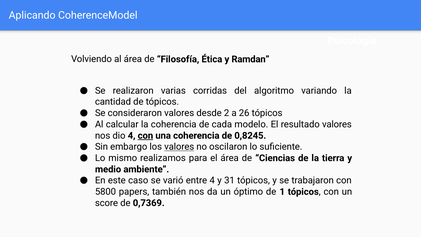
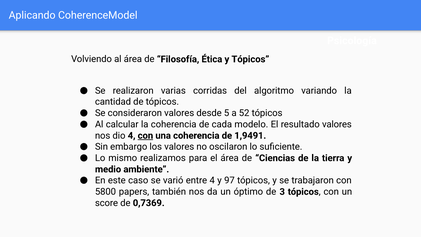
y Ramdan: Ramdan -> Tópicos
2: 2 -> 5
26: 26 -> 52
0,8245: 0,8245 -> 1,9491
valores at (179, 147) underline: present -> none
31: 31 -> 97
1: 1 -> 3
